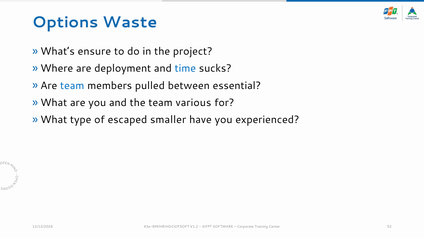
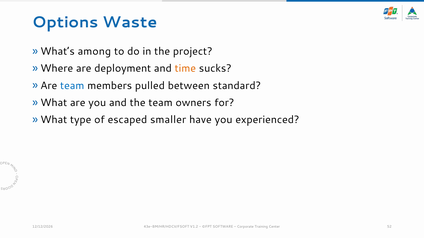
ensure: ensure -> among
time colour: blue -> orange
essential: essential -> standard
various: various -> owners
